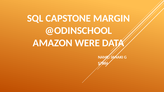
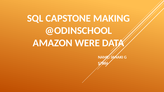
MARGIN: MARGIN -> MAKING
